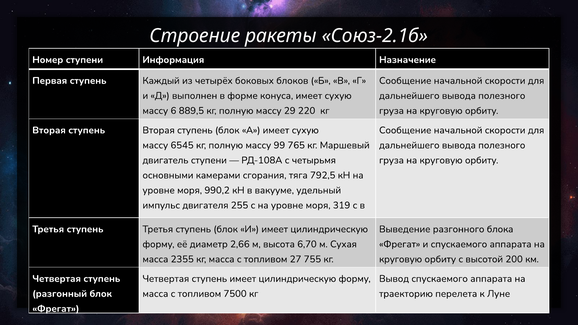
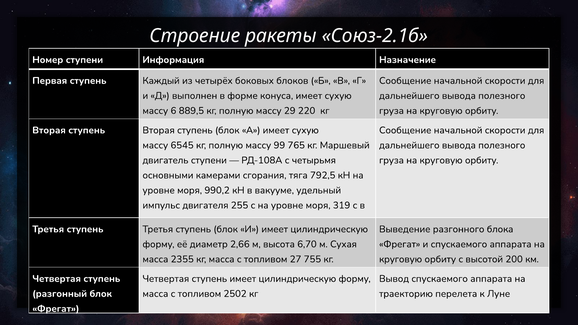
7500: 7500 -> 2502
